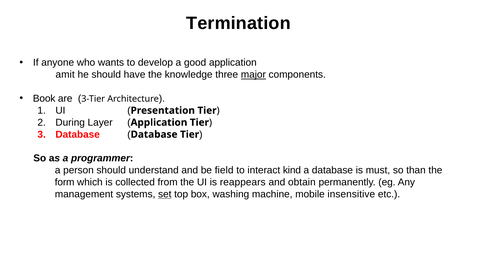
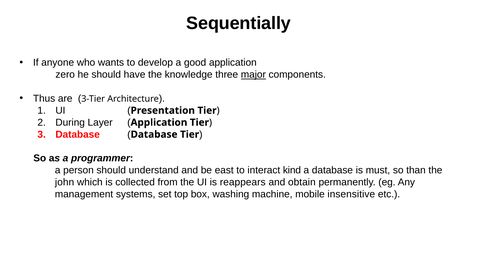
Termination: Termination -> Sequentially
amit: amit -> zero
Book: Book -> Thus
field: field -> east
form: form -> john
set underline: present -> none
